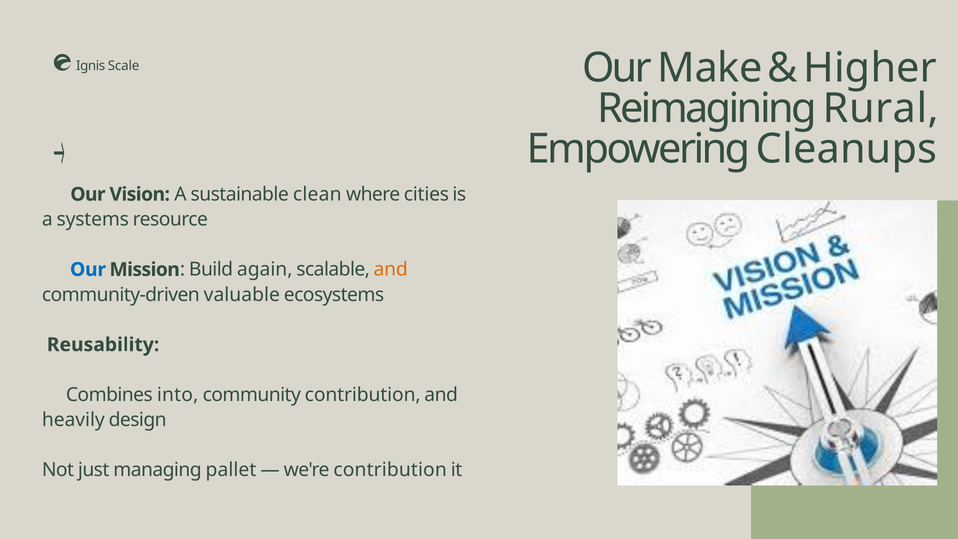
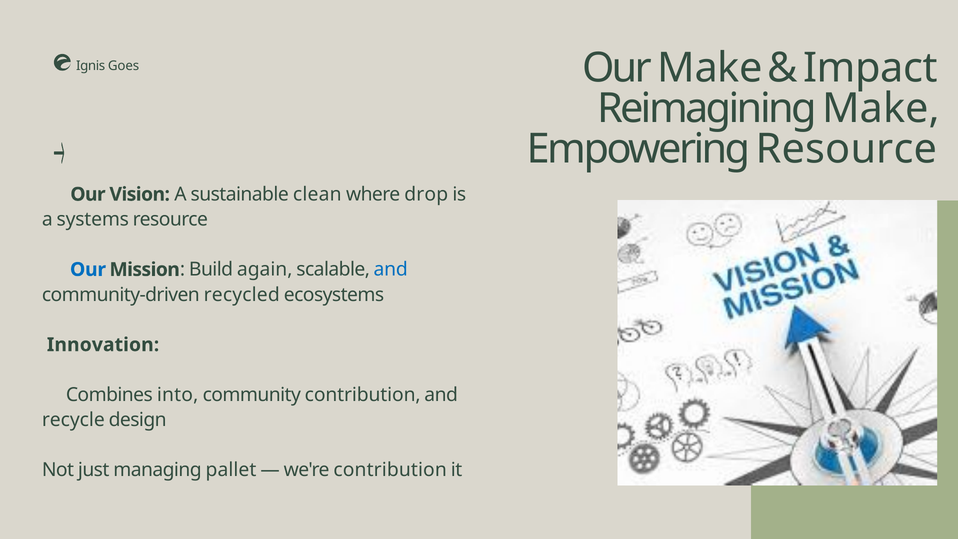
Higher: Higher -> Impact
Scale: Scale -> Goes
Reimagining Rural: Rural -> Make
Empowering Cleanups: Cleanups -> Resource
cities: cities -> drop
and at (391, 270) colour: orange -> blue
valuable: valuable -> recycled
Reusability: Reusability -> Innovation
heavily: heavily -> recycle
